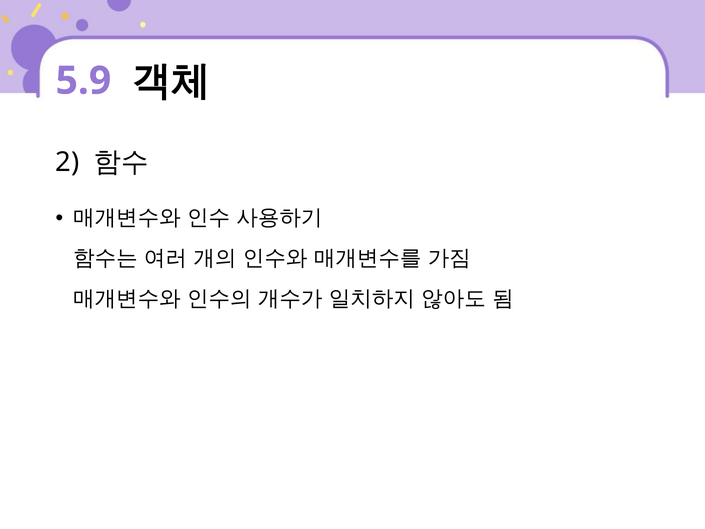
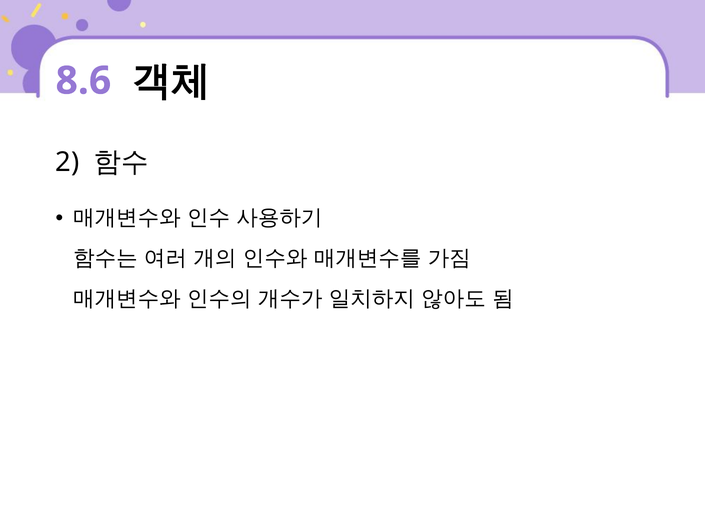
5.9: 5.9 -> 8.6
